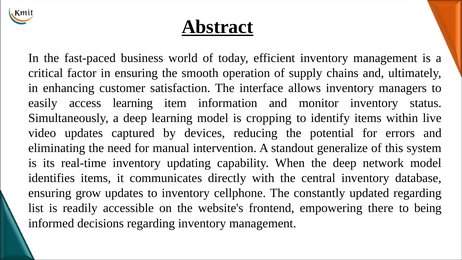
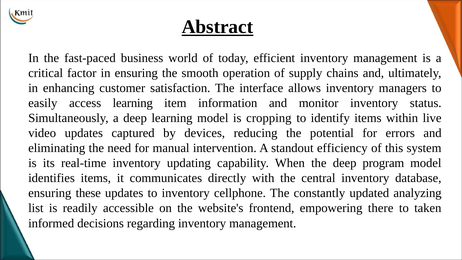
generalize: generalize -> efficiency
network: network -> program
grow: grow -> these
updated regarding: regarding -> analyzing
being: being -> taken
